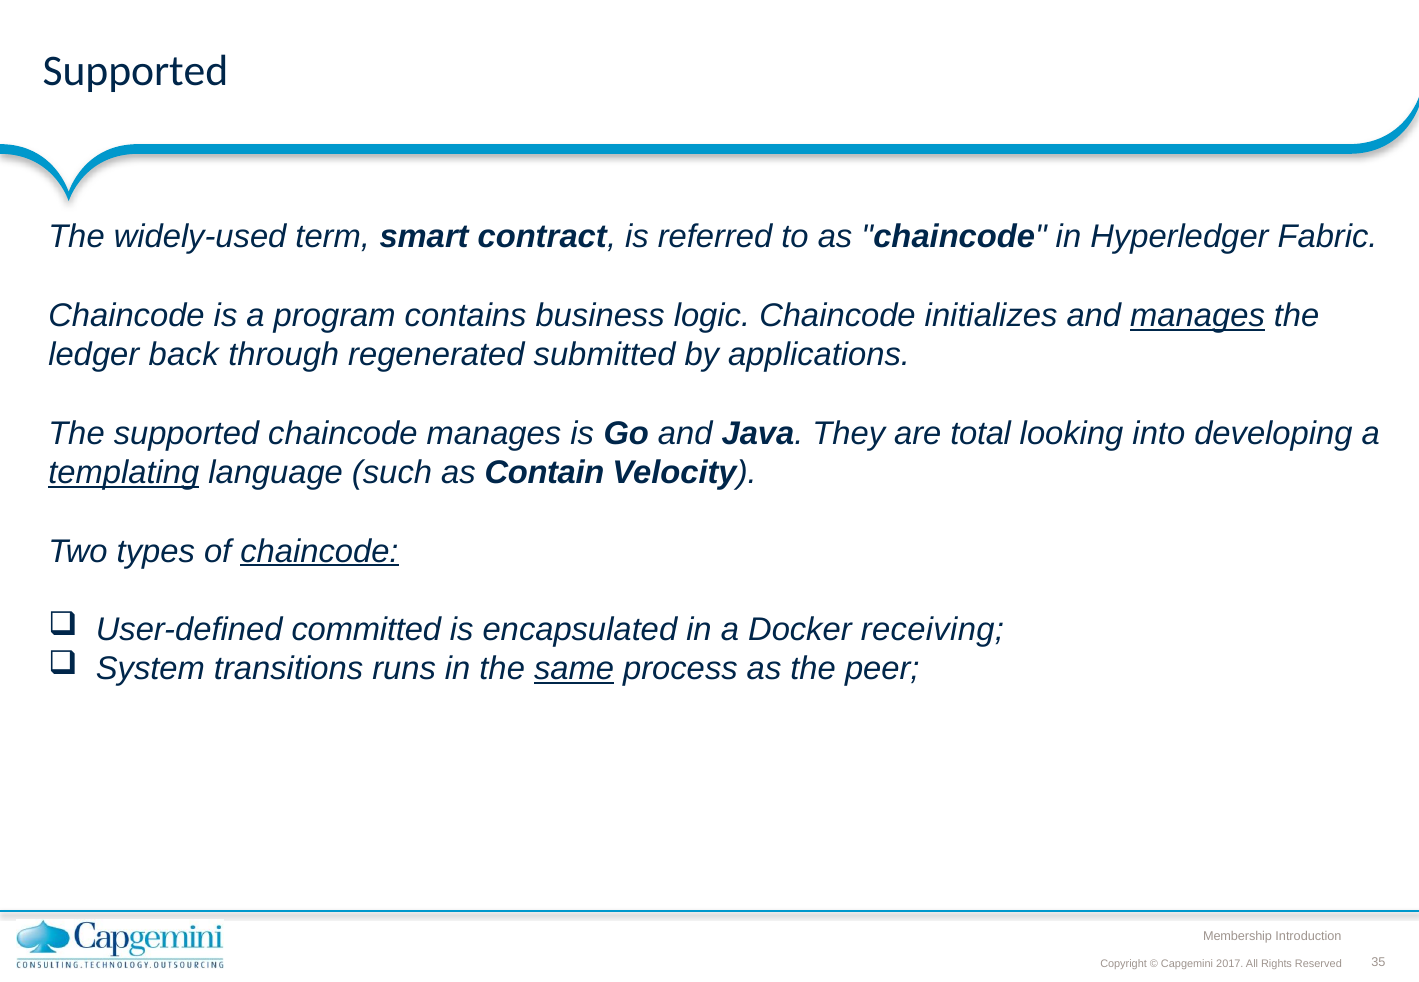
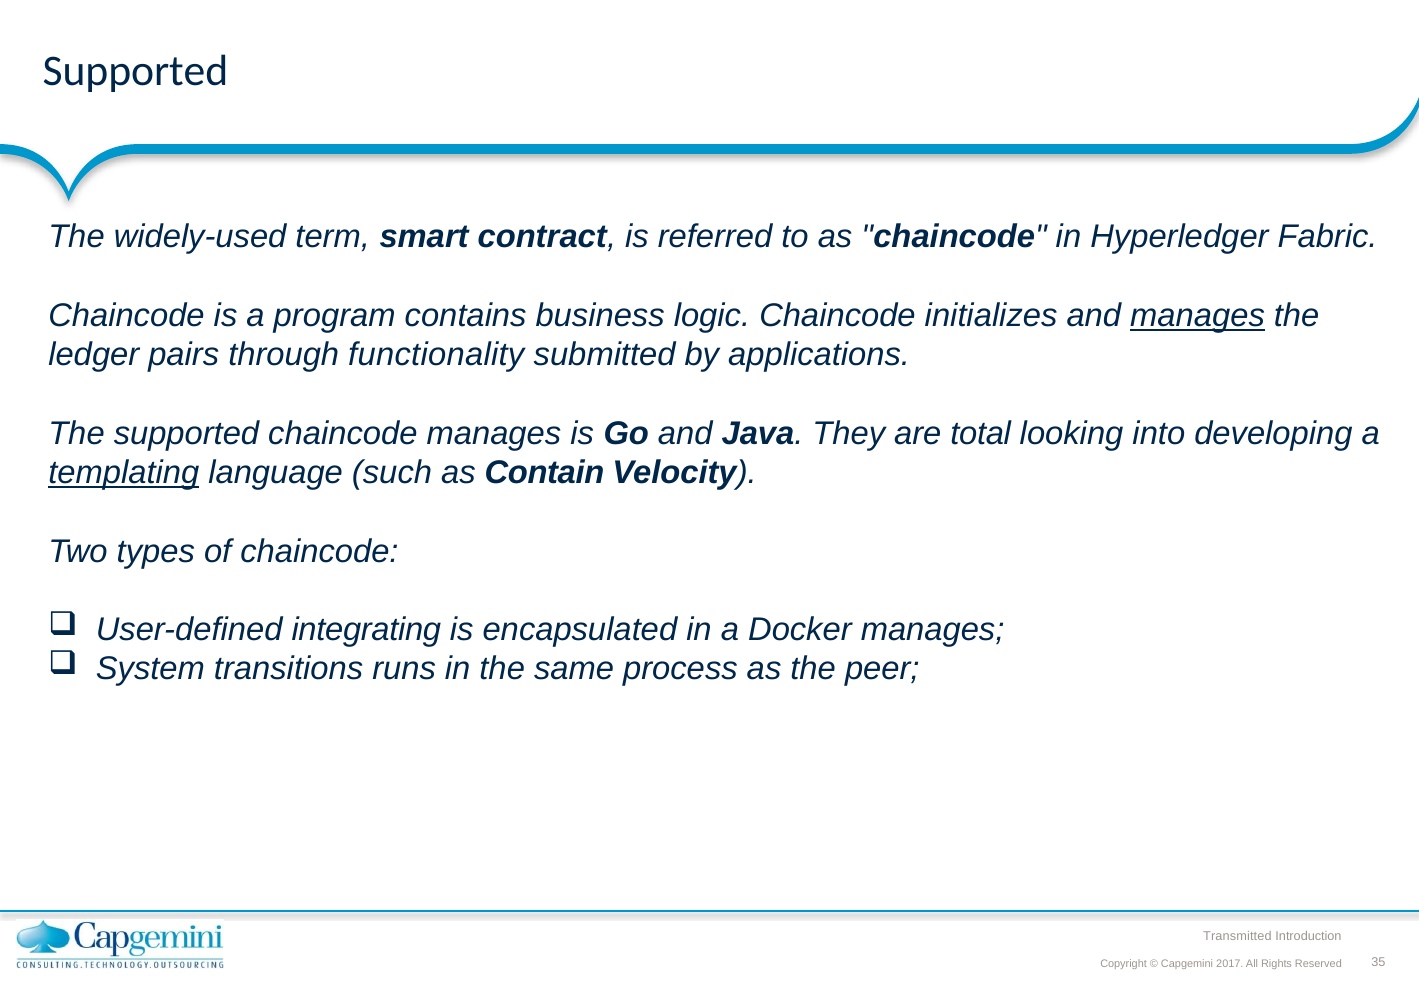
back: back -> pairs
regenerated: regenerated -> functionality
chaincode at (319, 551) underline: present -> none
committed: committed -> integrating
Docker receiving: receiving -> manages
same underline: present -> none
Membership: Membership -> Transmitted
